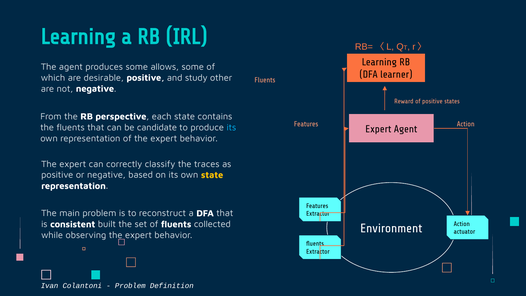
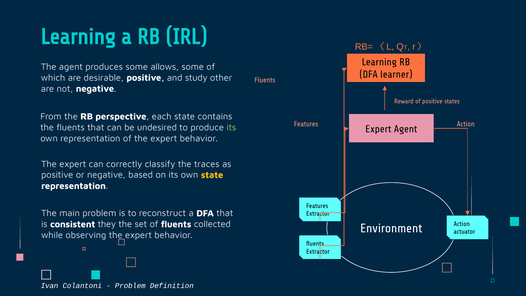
candidate: candidate -> undesired
its at (231, 127) colour: light blue -> light green
built: built -> they
